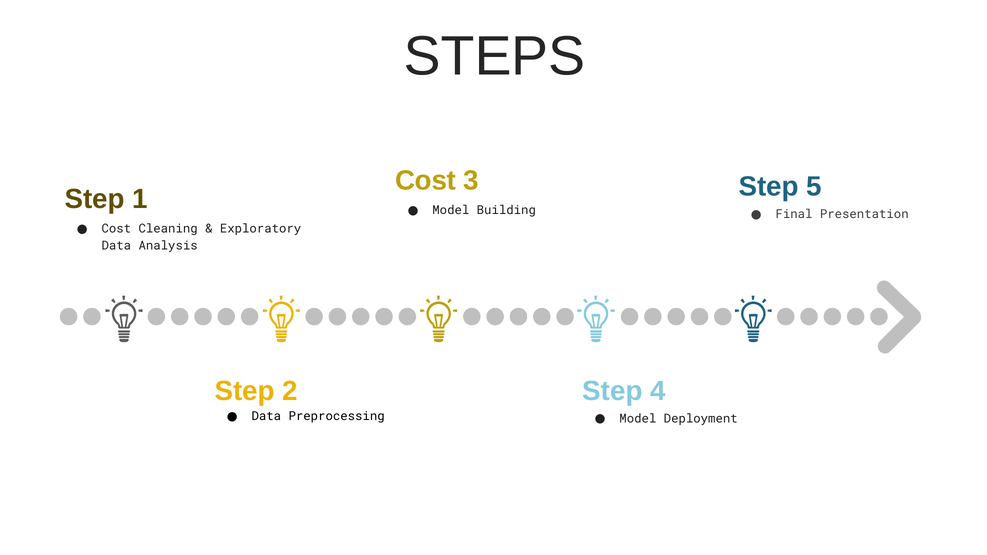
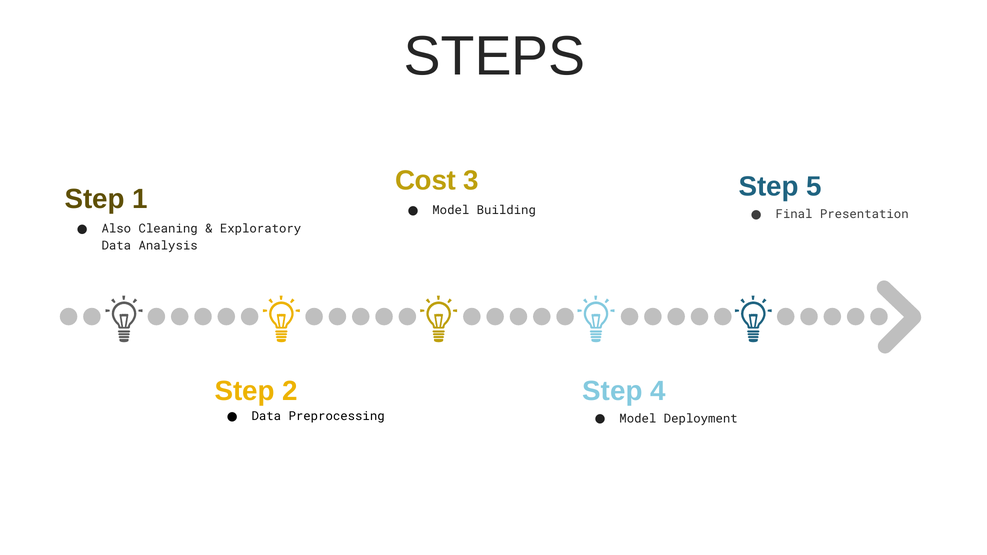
Cost at (116, 229): Cost -> Also
